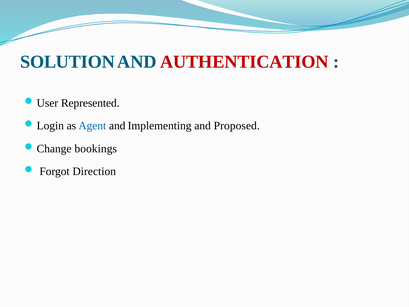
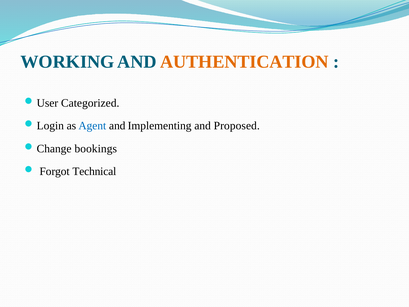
SOLUTION: SOLUTION -> WORKING
AUTHENTICATION colour: red -> orange
Represented: Represented -> Categorized
Direction: Direction -> Technical
